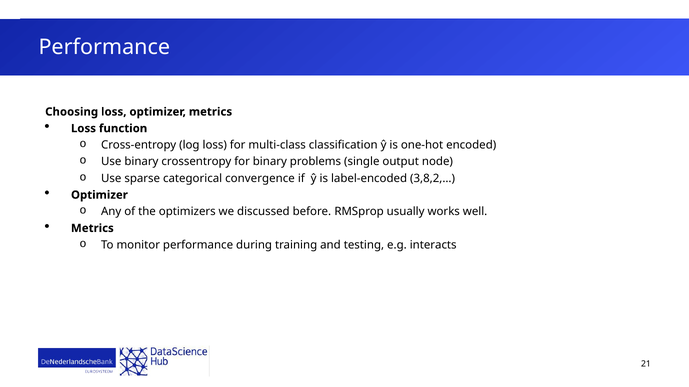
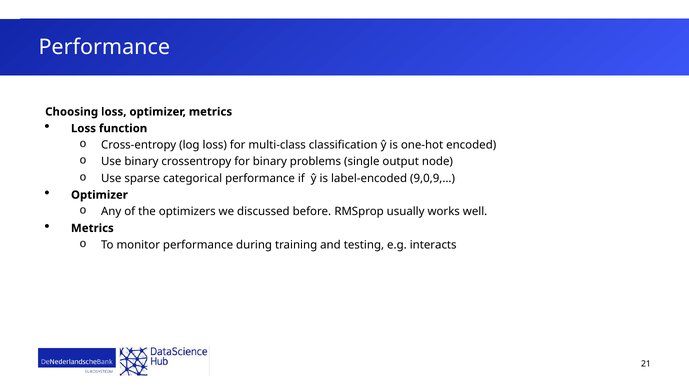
categorical convergence: convergence -> performance
3,8,2,…: 3,8,2,… -> 9,0,9,…
